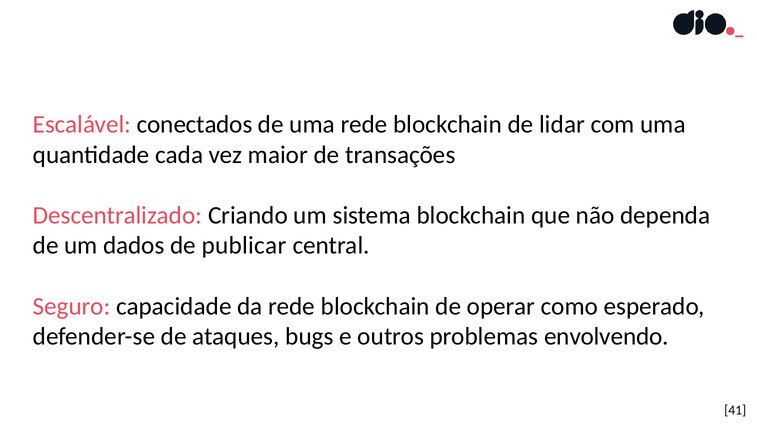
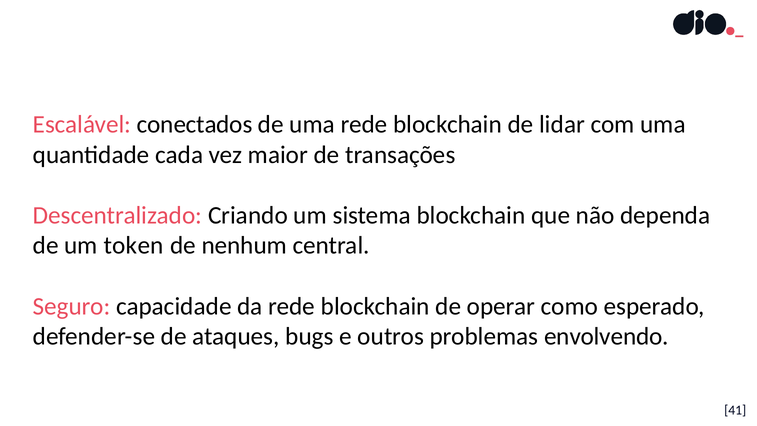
dados: dados -> token
publicar: publicar -> nenhum
